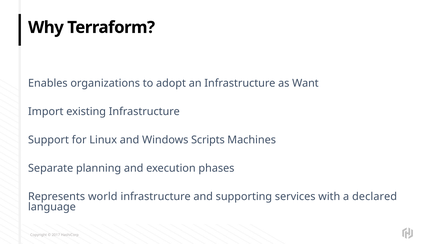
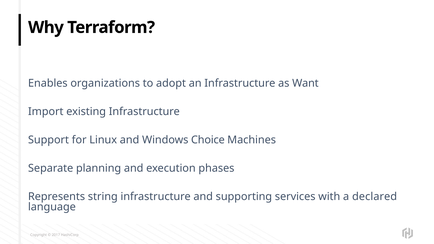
Scripts: Scripts -> Choice
world: world -> string
